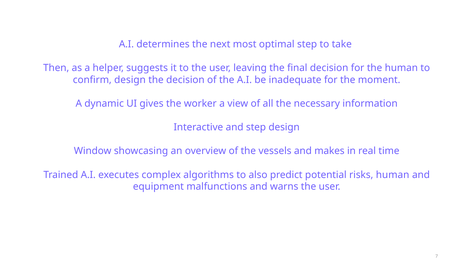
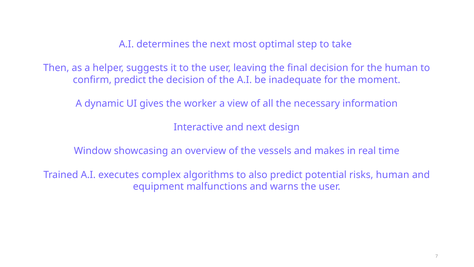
confirm design: design -> predict
and step: step -> next
